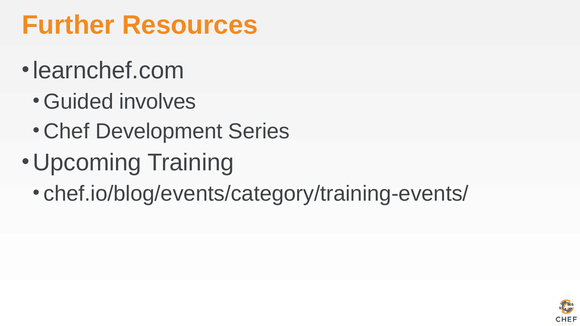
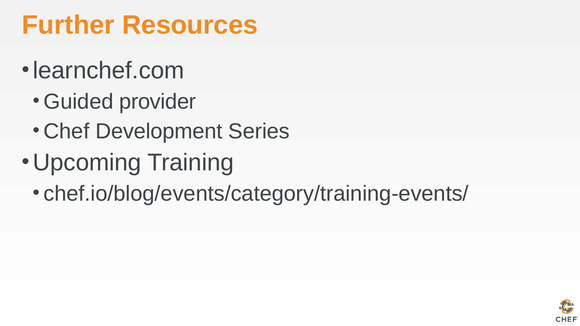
involves: involves -> provider
